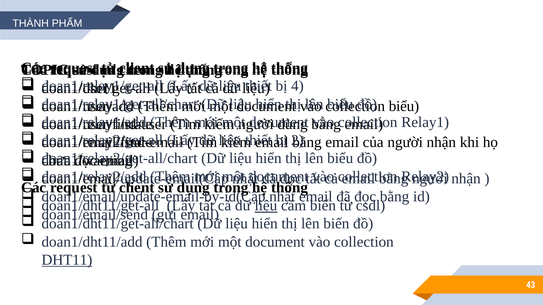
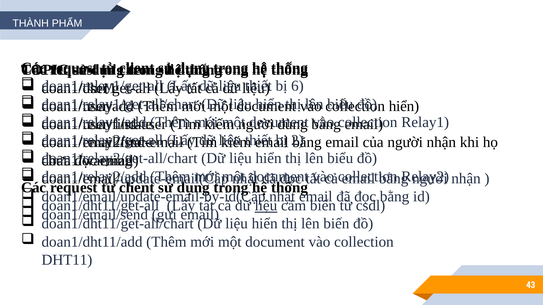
4: 4 -> 6
biểu at (404, 106): biểu -> hiển
DHT11 underline: present -> none
